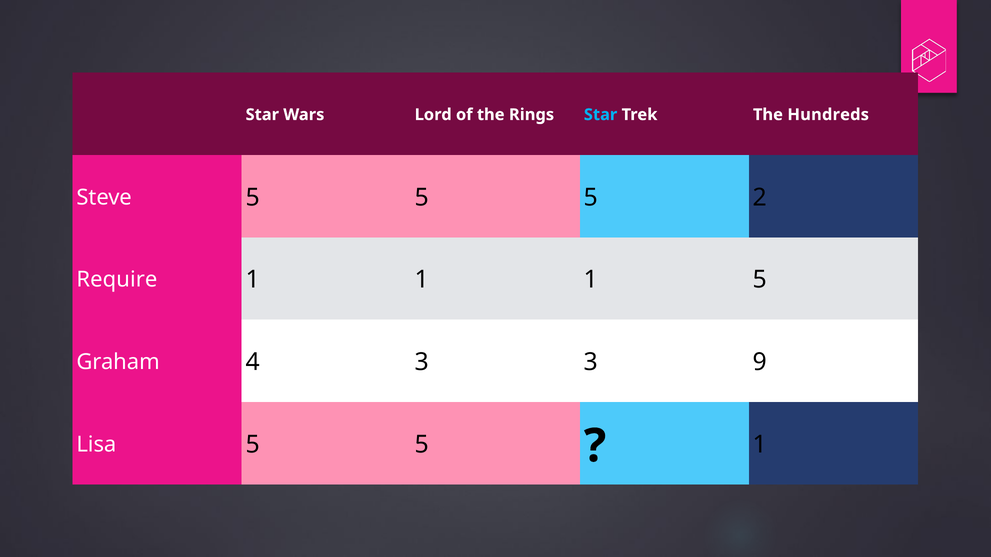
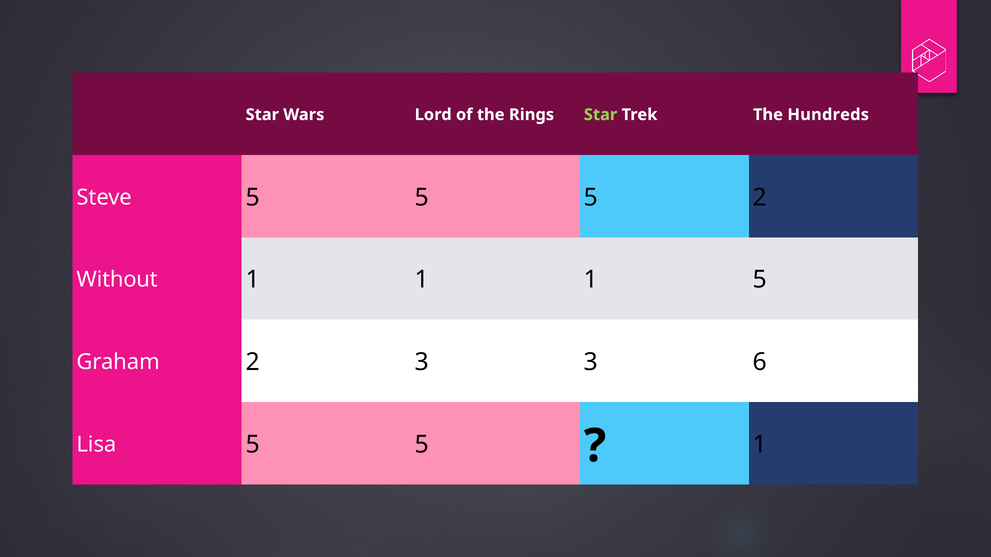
Star at (601, 115) colour: light blue -> light green
Require: Require -> Without
Graham 4: 4 -> 2
9: 9 -> 6
